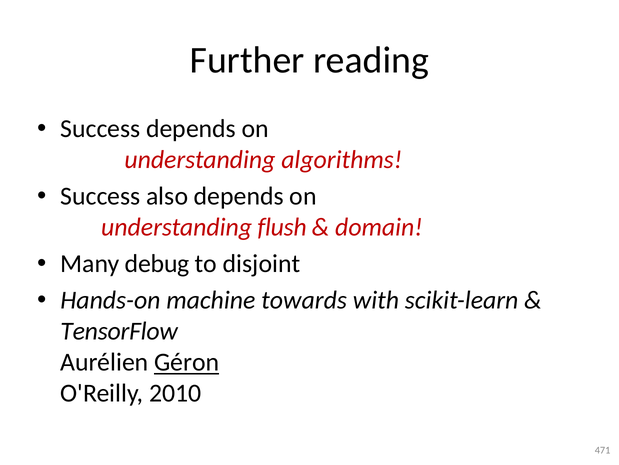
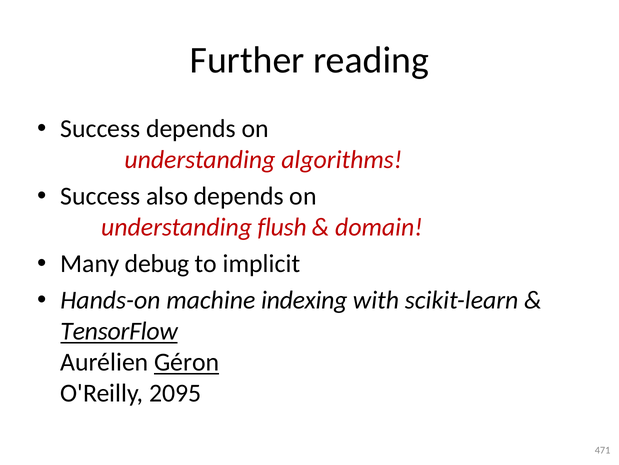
disjoint: disjoint -> implicit
towards: towards -> indexing
TensorFlow underline: none -> present
2010: 2010 -> 2095
